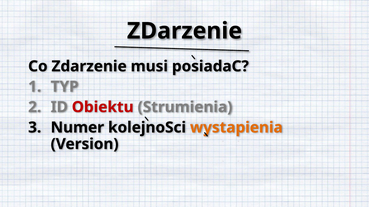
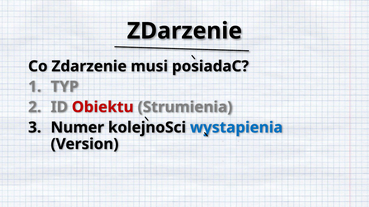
wystapienia colour: orange -> blue
